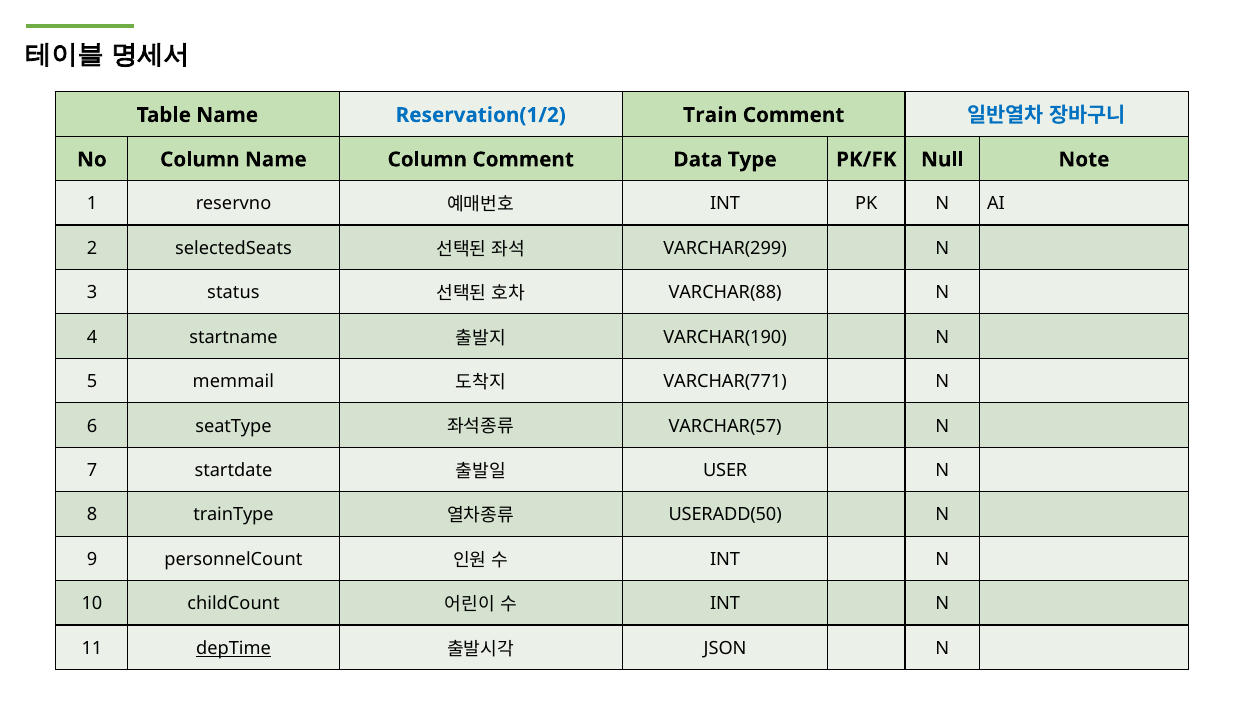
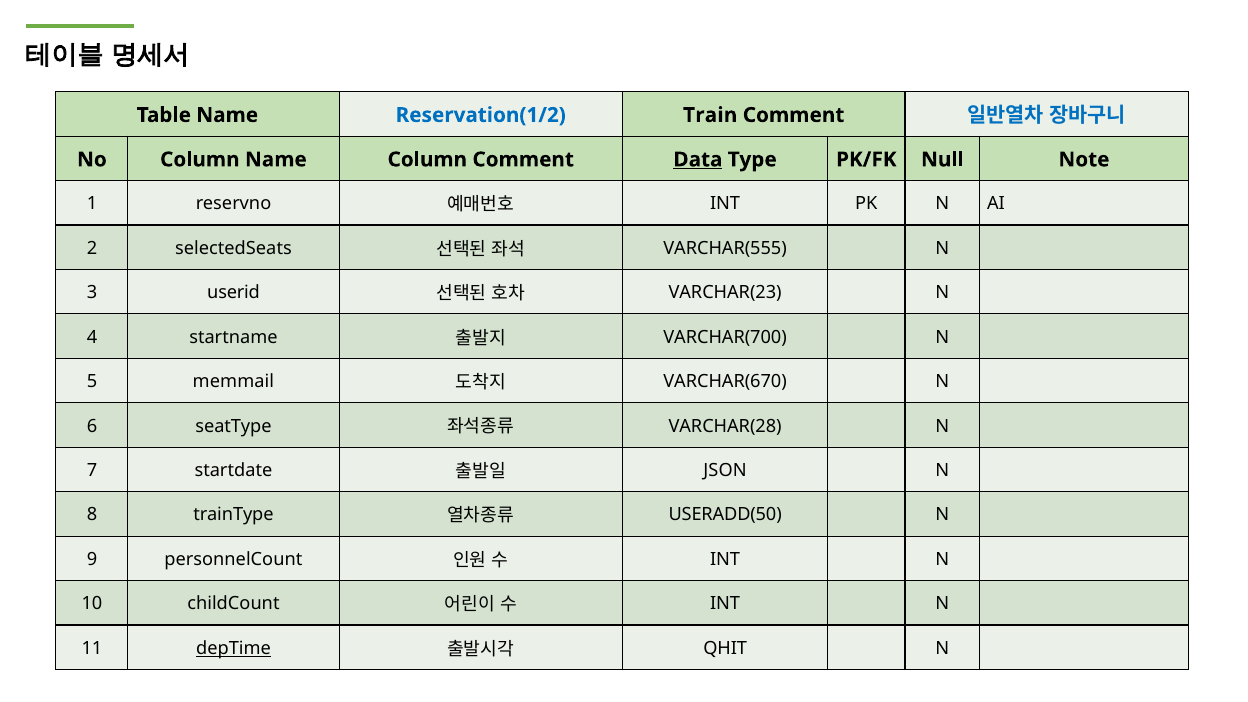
Data underline: none -> present
VARCHAR(299: VARCHAR(299 -> VARCHAR(555
status: status -> userid
VARCHAR(88: VARCHAR(88 -> VARCHAR(23
VARCHAR(190: VARCHAR(190 -> VARCHAR(700
VARCHAR(771: VARCHAR(771 -> VARCHAR(670
VARCHAR(57: VARCHAR(57 -> VARCHAR(28
USER: USER -> JSON
JSON: JSON -> QHIT
